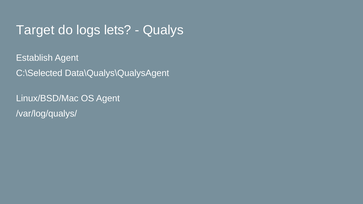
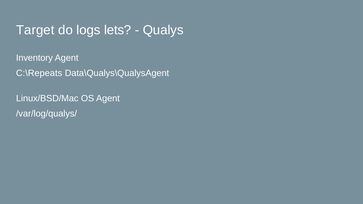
Establish: Establish -> Inventory
C:\Selected: C:\Selected -> C:\Repeats
